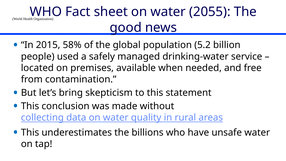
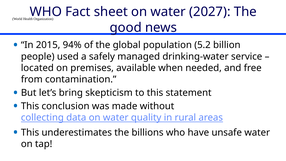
2055: 2055 -> 2027
58%: 58% -> 94%
